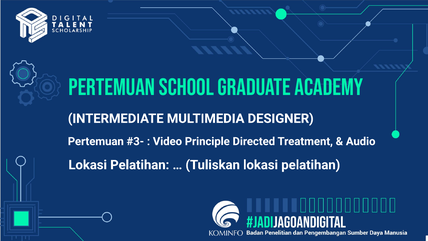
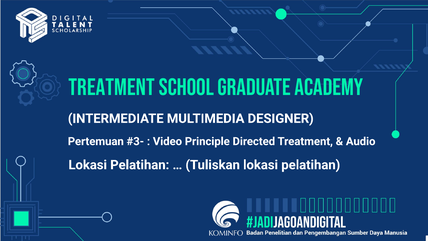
Pertemuan at (112, 87): Pertemuan -> Treatment
